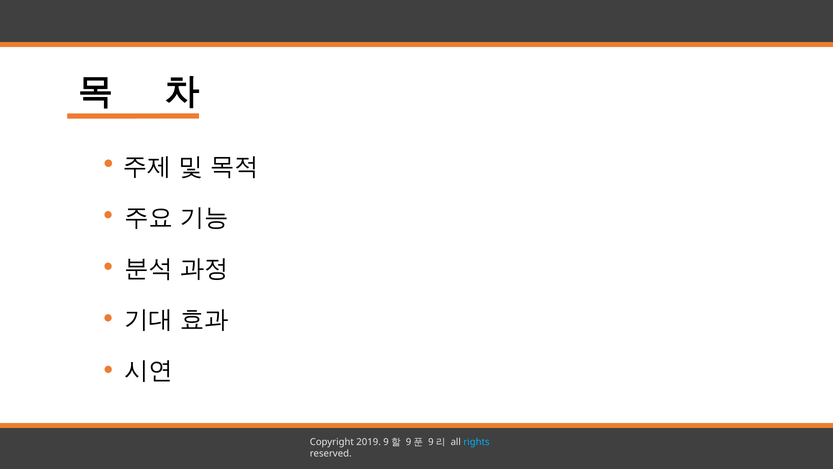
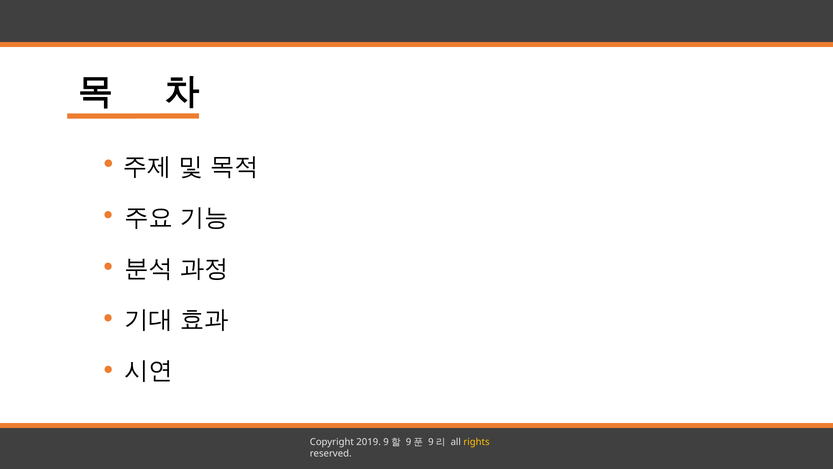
rights colour: light blue -> yellow
